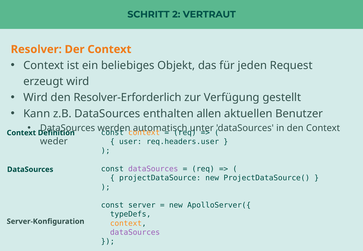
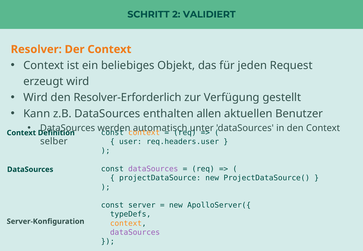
VERTRAUT: VERTRAUT -> VALIDIERT
weder: weder -> selber
